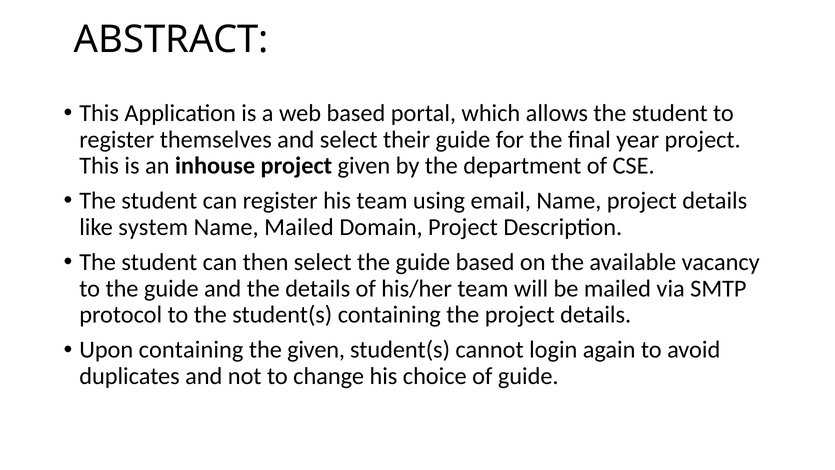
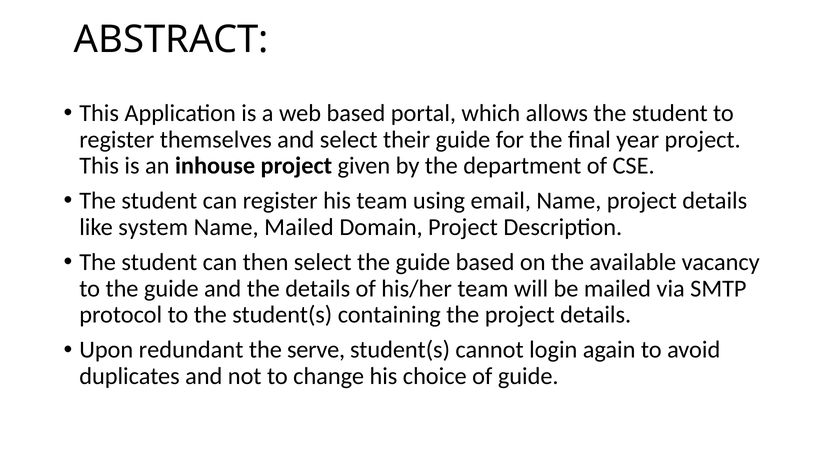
Upon containing: containing -> redundant
the given: given -> serve
